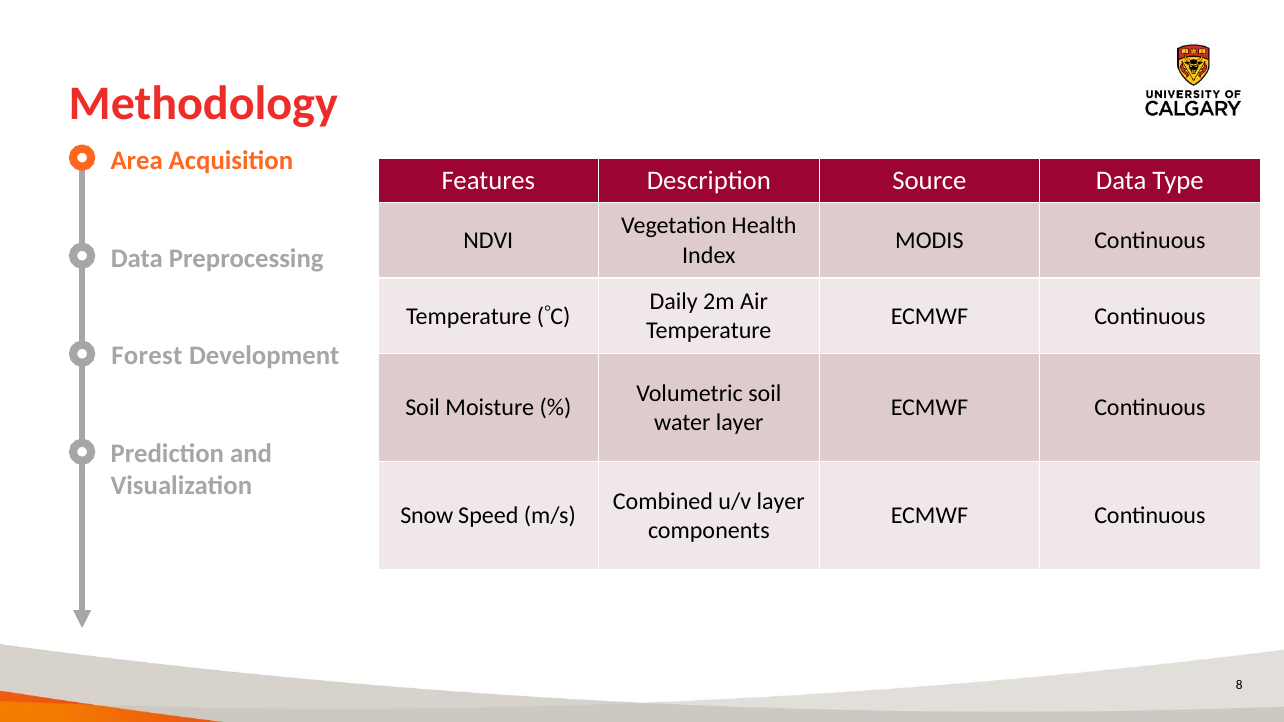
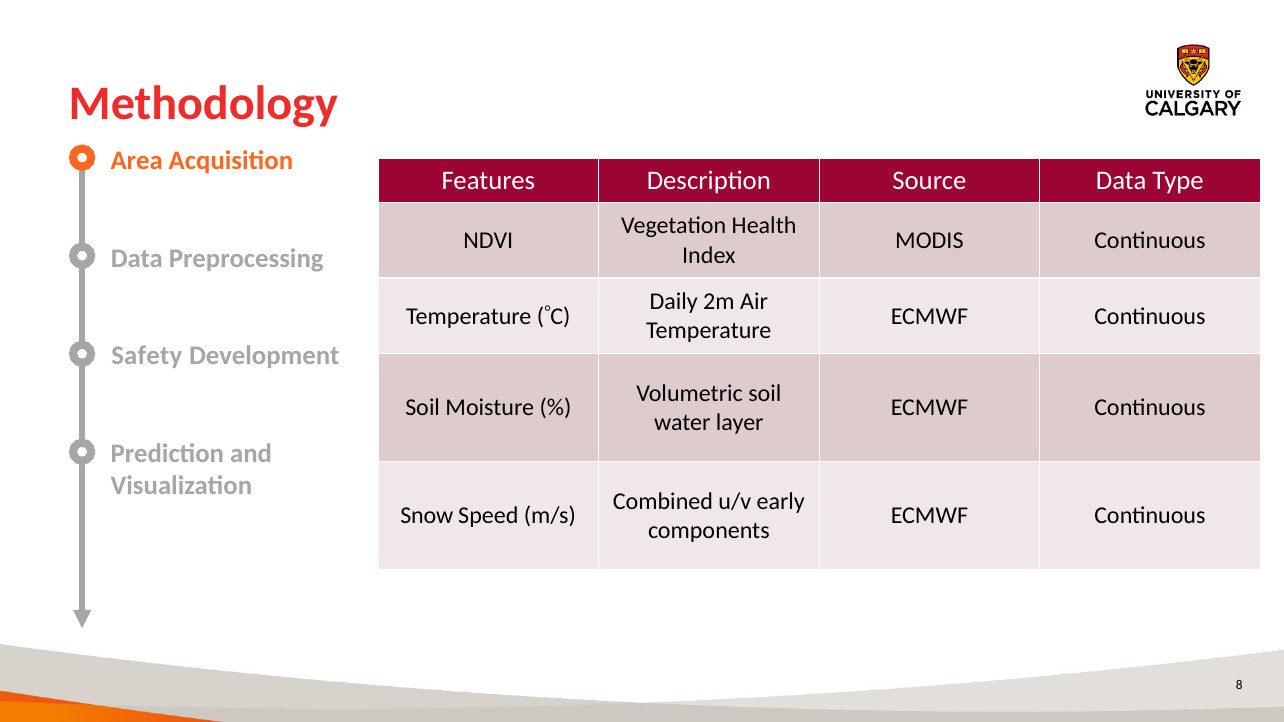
Forest: Forest -> Safety
u/v layer: layer -> early
